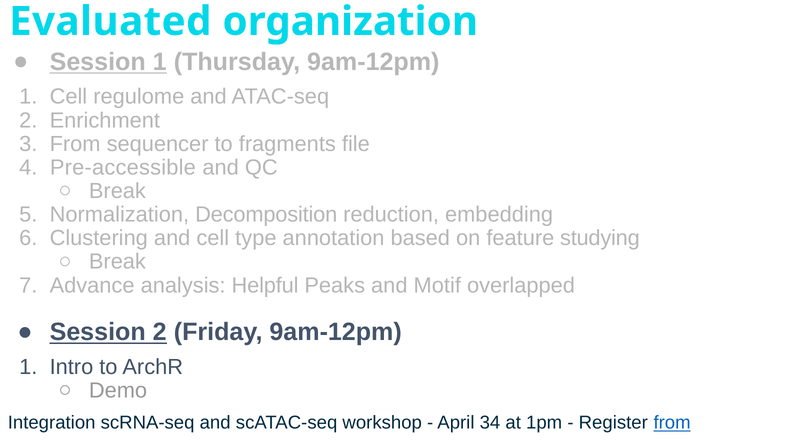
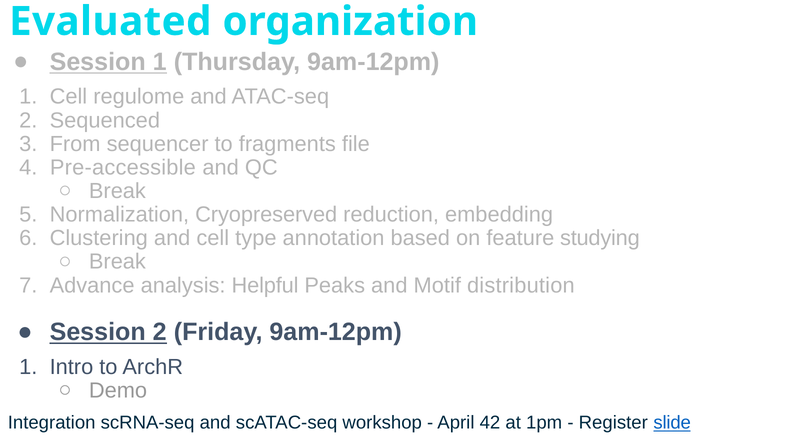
Enrichment: Enrichment -> Sequenced
Decomposition: Decomposition -> Cryopreserved
overlapped: overlapped -> distribution
34: 34 -> 42
Register from: from -> slide
